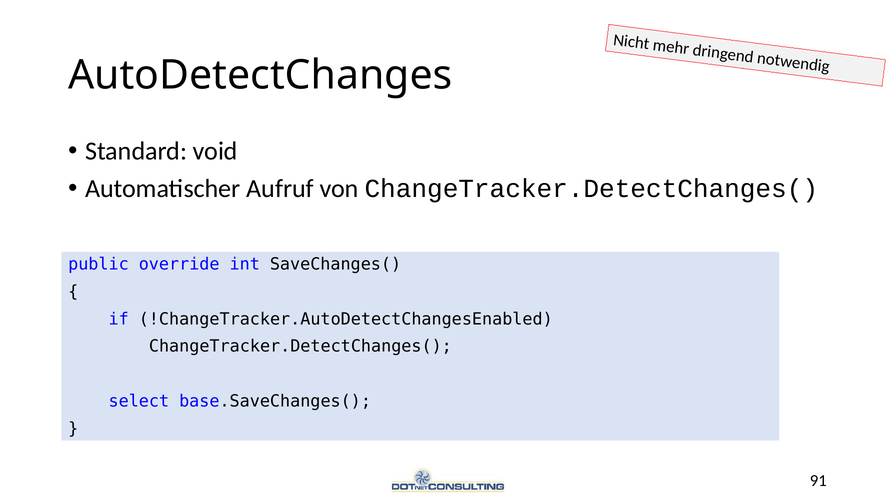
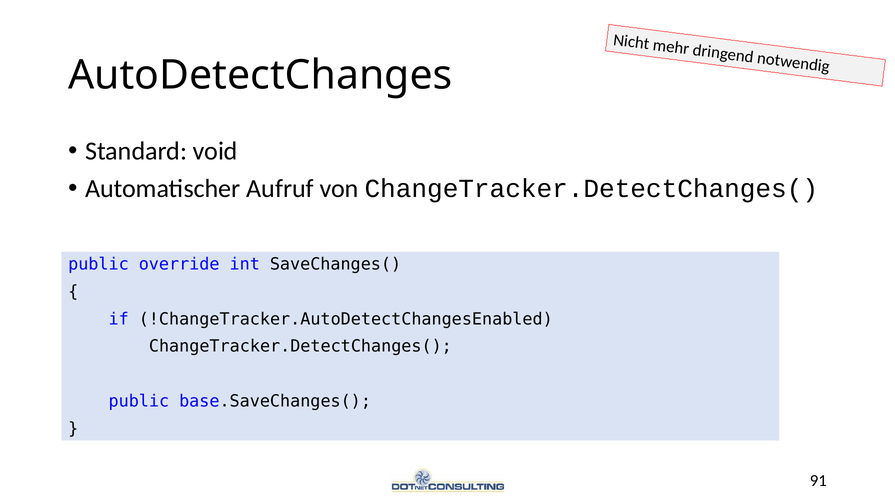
select at (139, 402): select -> public
